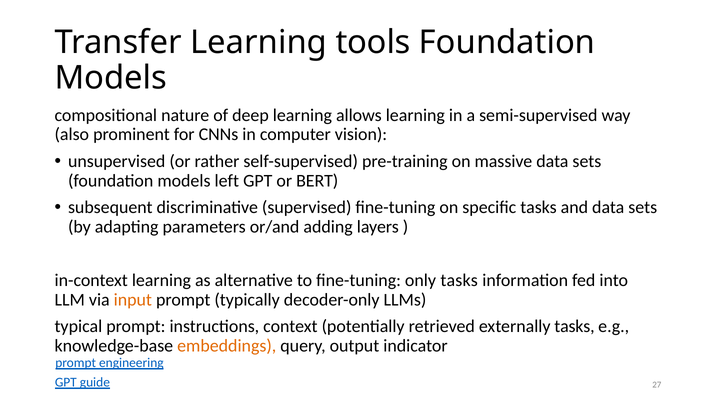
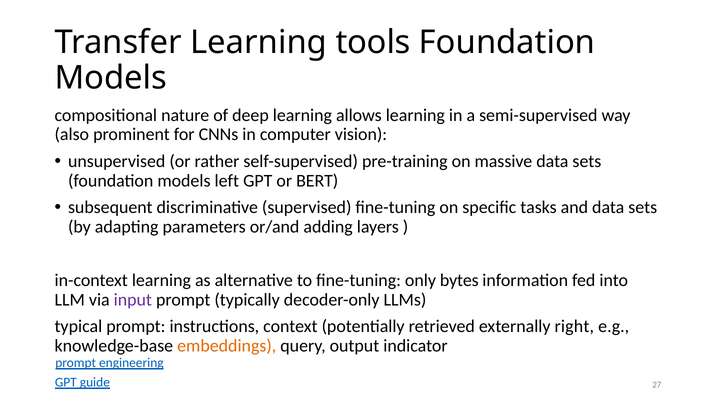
only tasks: tasks -> bytes
input colour: orange -> purple
externally tasks: tasks -> right
